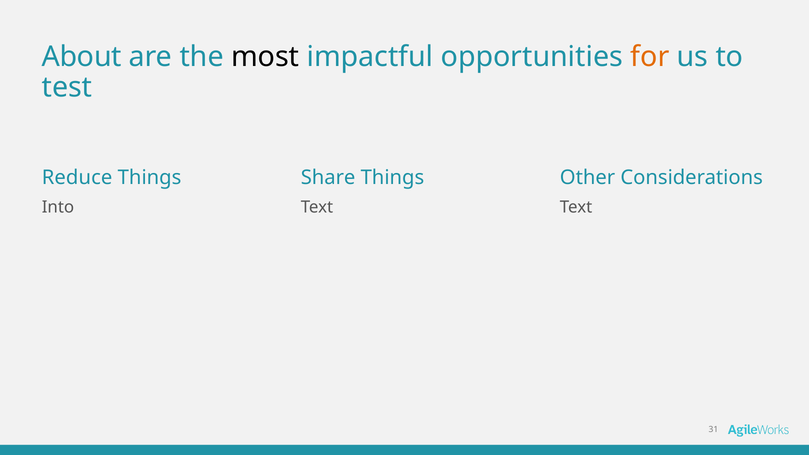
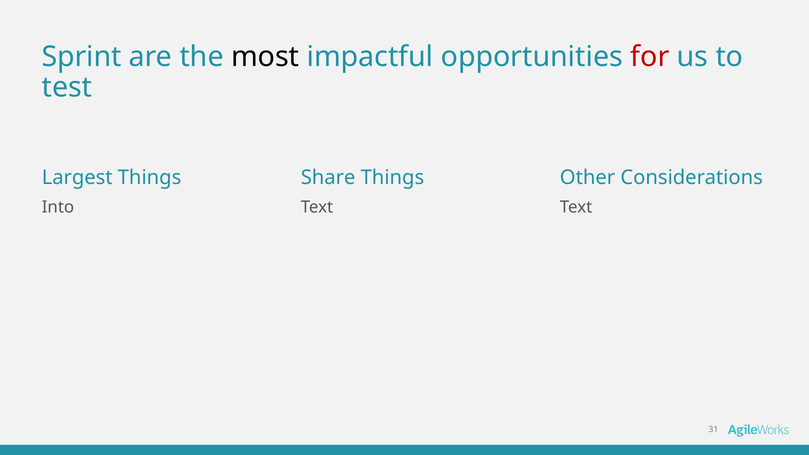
About: About -> Sprint
for colour: orange -> red
Reduce: Reduce -> Largest
